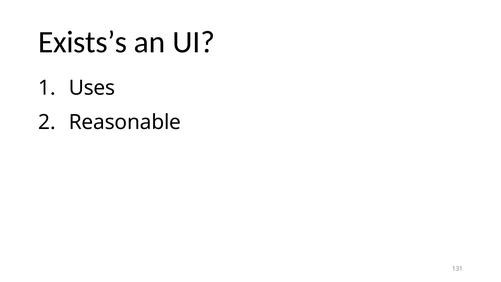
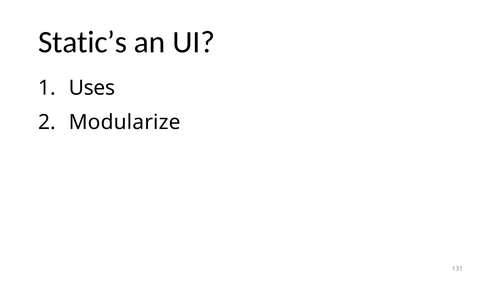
Exists’s: Exists’s -> Static’s
Reasonable: Reasonable -> Modularize
